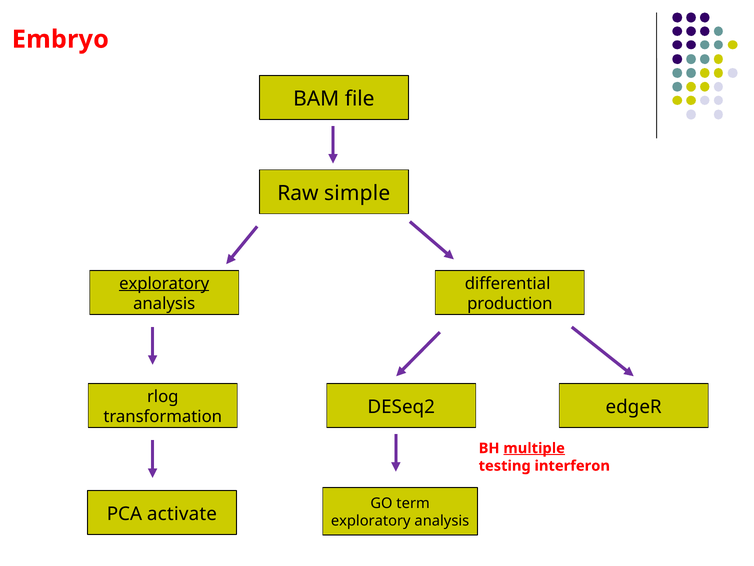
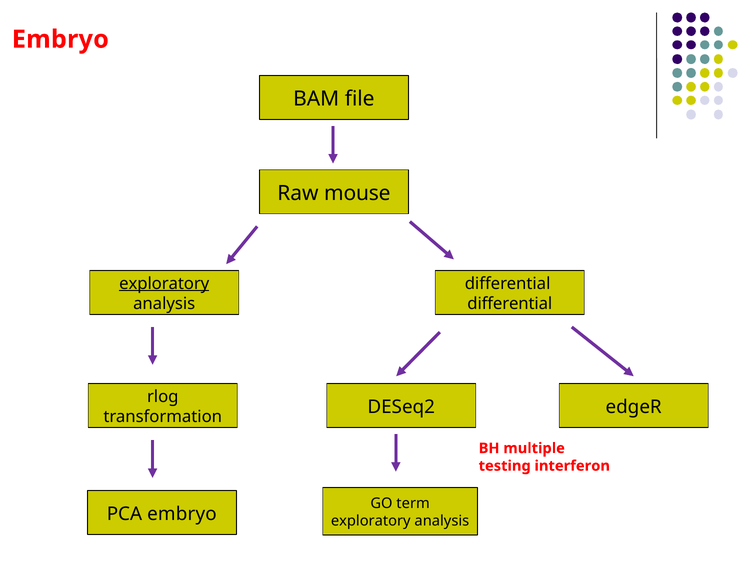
simple: simple -> mouse
production at (510, 303): production -> differential
multiple underline: present -> none
PCA activate: activate -> embryo
